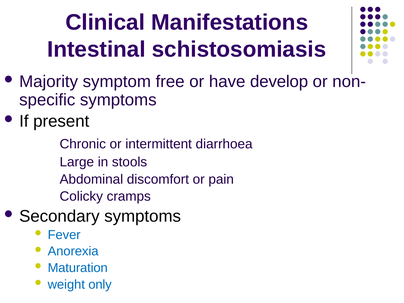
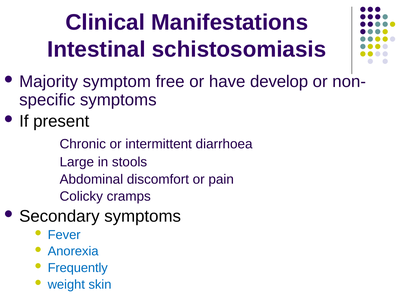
Maturation: Maturation -> Frequently
only: only -> skin
